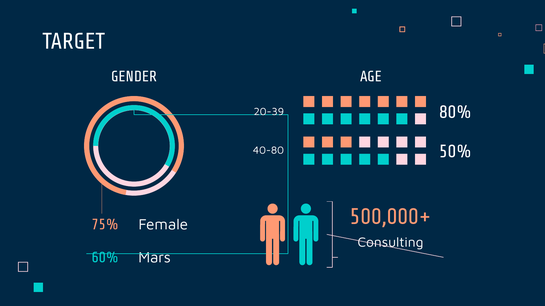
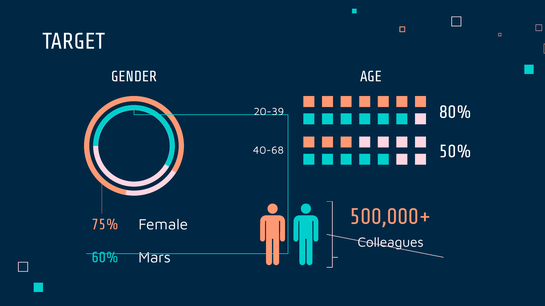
40-80: 40-80 -> 40-68
Consulting: Consulting -> Colleagues
